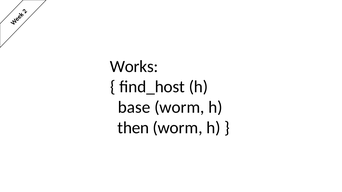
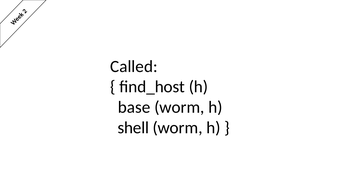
Works: Works -> Called
then: then -> shell
